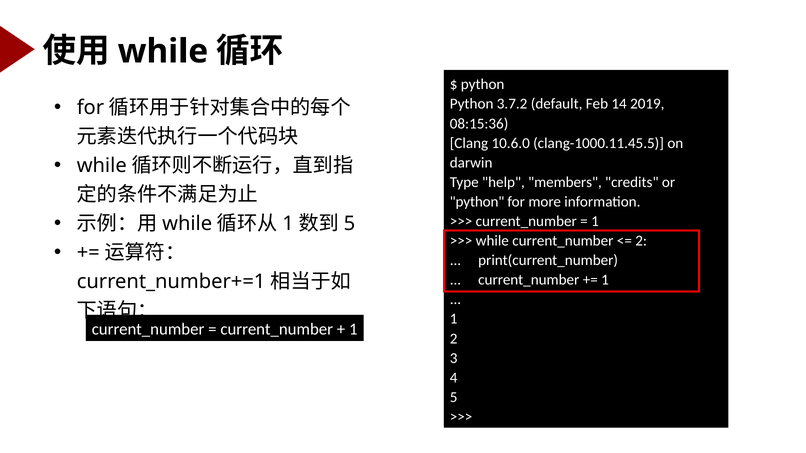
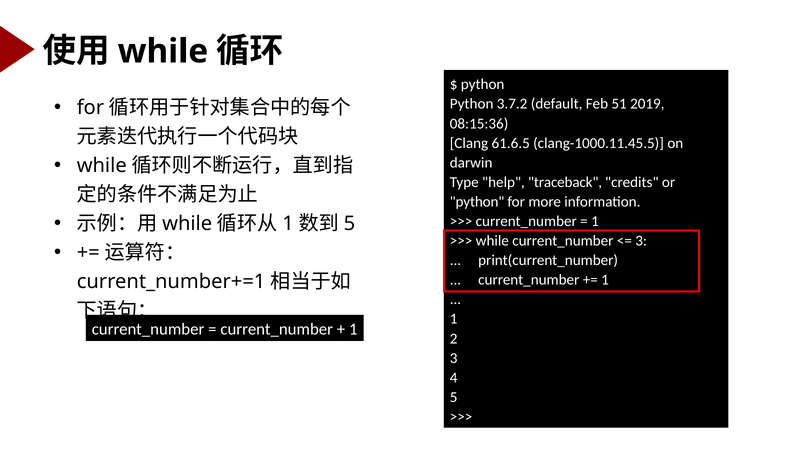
14: 14 -> 51
10.6.0: 10.6.0 -> 61.6.5
members: members -> traceback
2 at (641, 241): 2 -> 3
